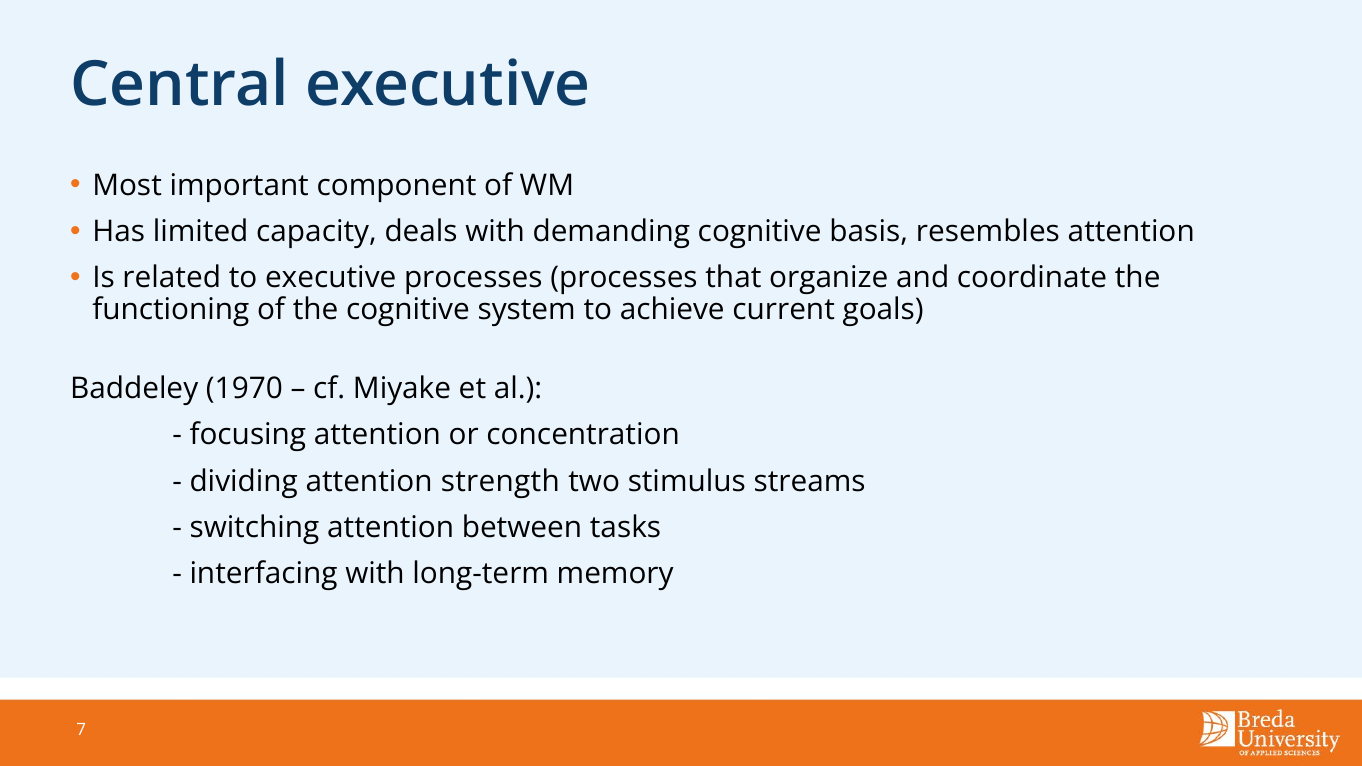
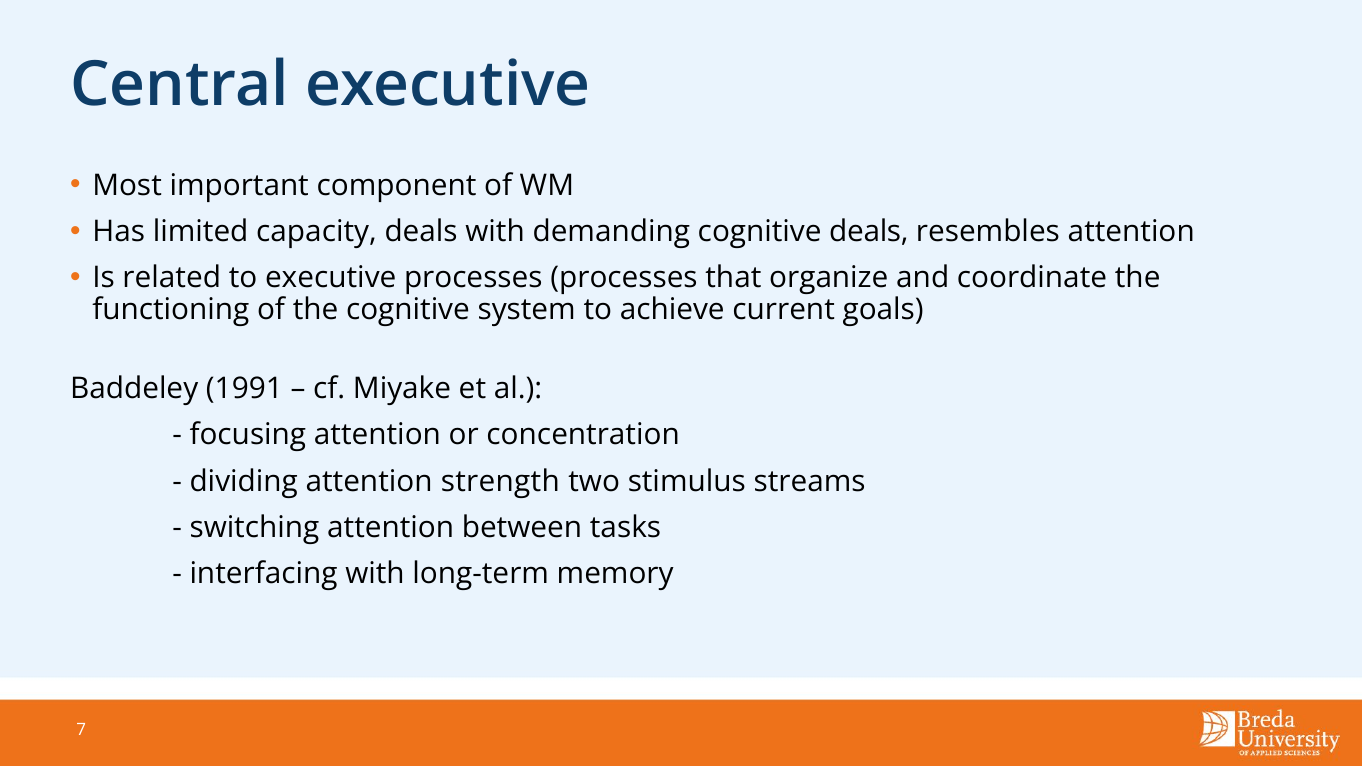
cognitive basis: basis -> deals
1970: 1970 -> 1991
